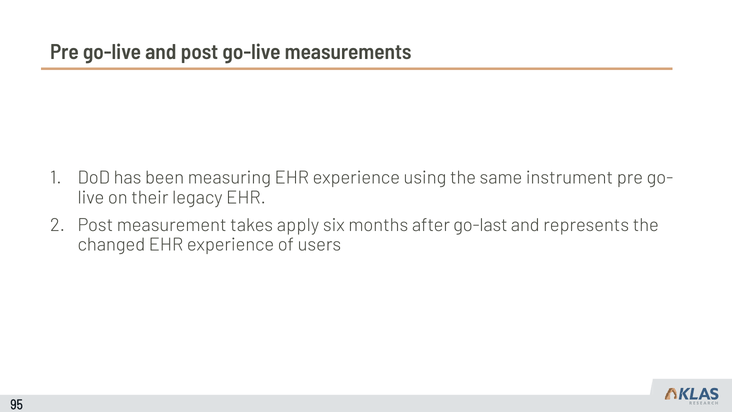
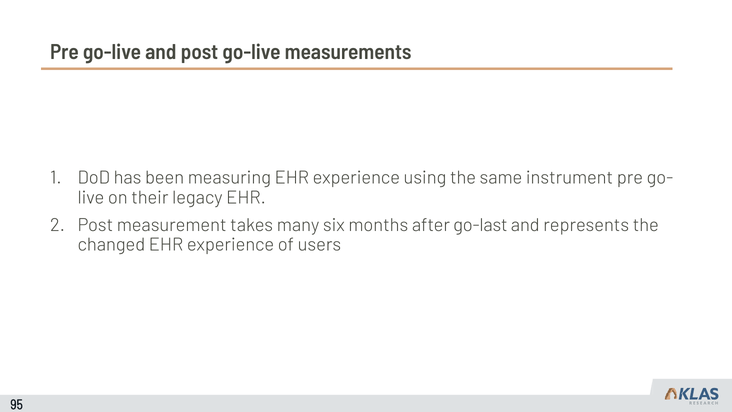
apply: apply -> many
